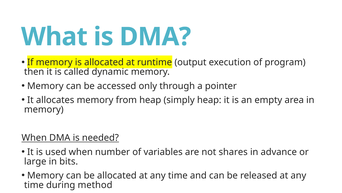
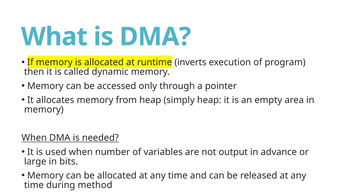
output: output -> inverts
shares: shares -> output
